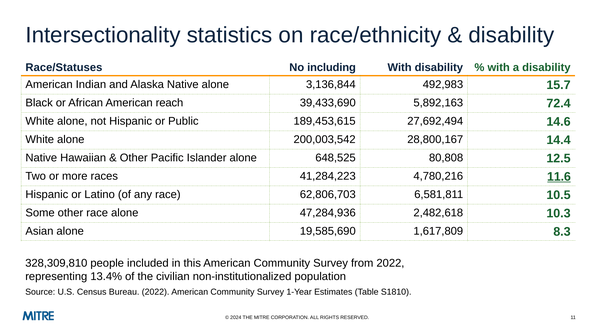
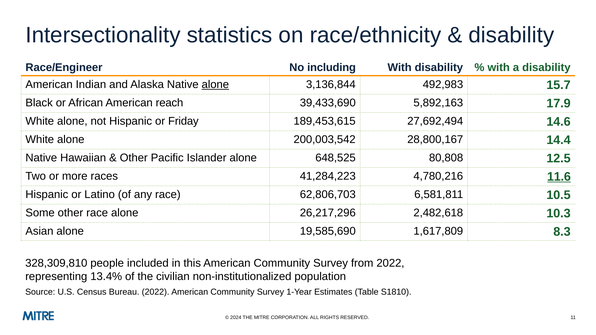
Race/Statuses: Race/Statuses -> Race/Engineer
alone at (215, 84) underline: none -> present
72.4: 72.4 -> 17.9
Public: Public -> Friday
47,284,936: 47,284,936 -> 26,217,296
